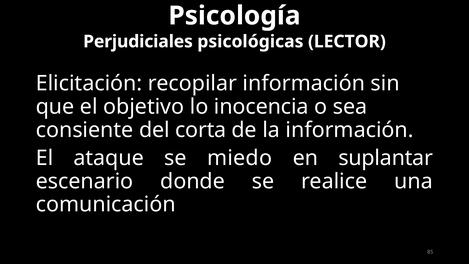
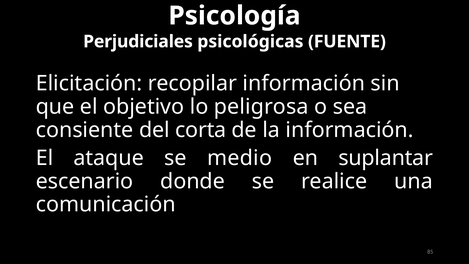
LECTOR: LECTOR -> FUENTE
inocencia: inocencia -> peligrosa
miedo: miedo -> medio
